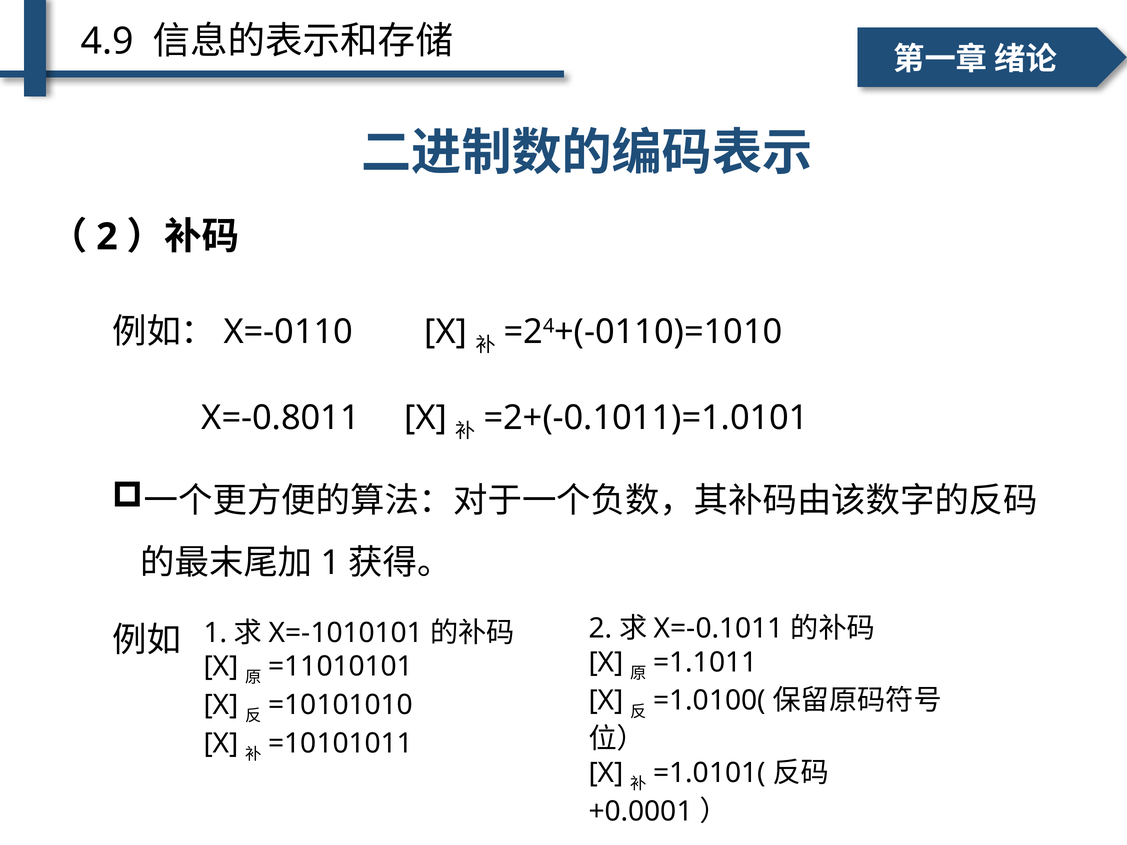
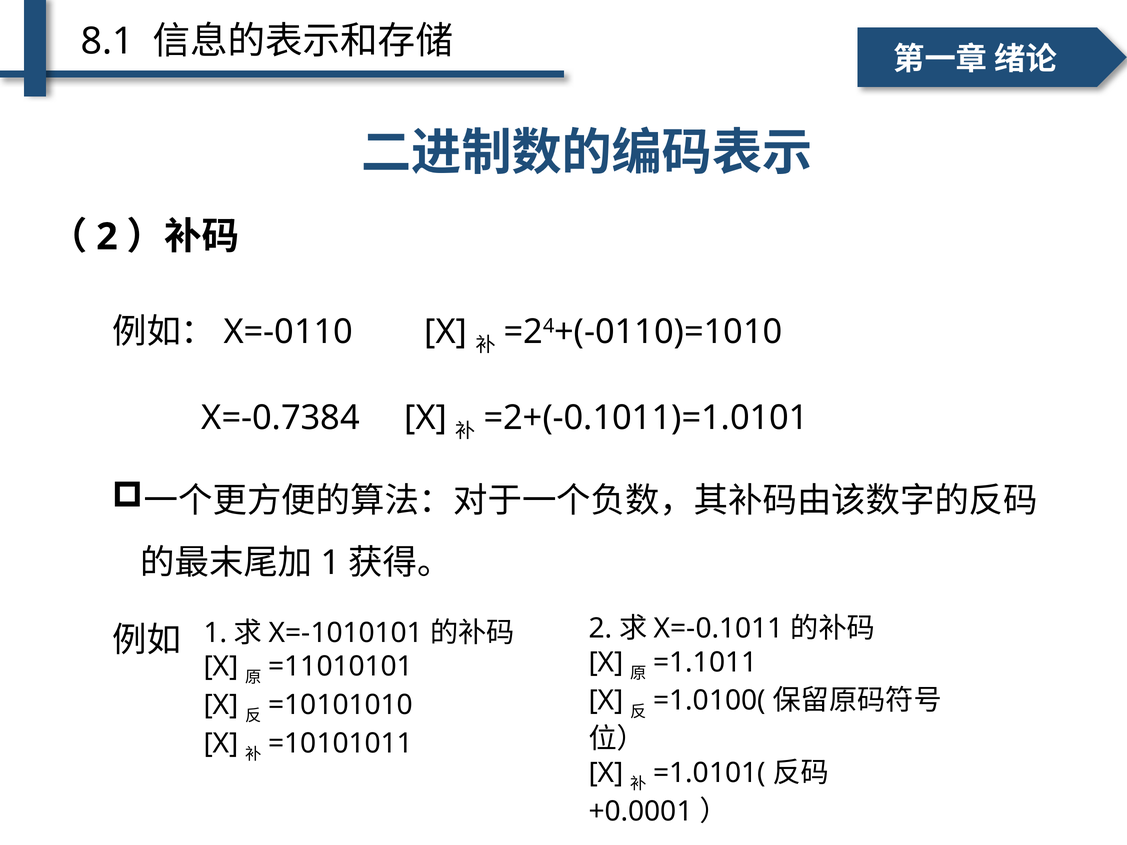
4.9: 4.9 -> 8.1
X=-0.8011: X=-0.8011 -> X=-0.7384
